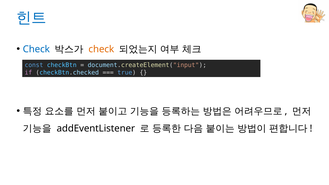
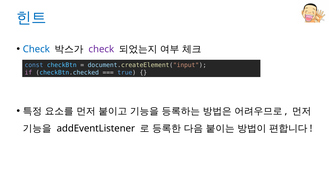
check at (101, 49) colour: orange -> purple
